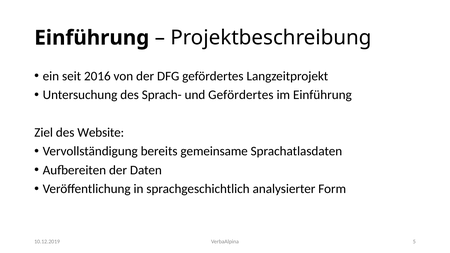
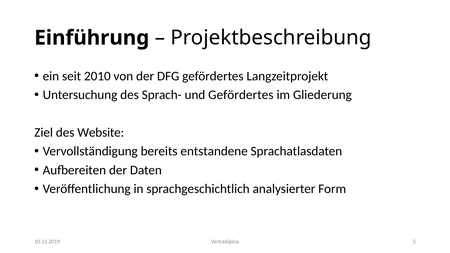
2016: 2016 -> 2010
im Einführung: Einführung -> Gliederung
gemeinsame: gemeinsame -> entstandene
